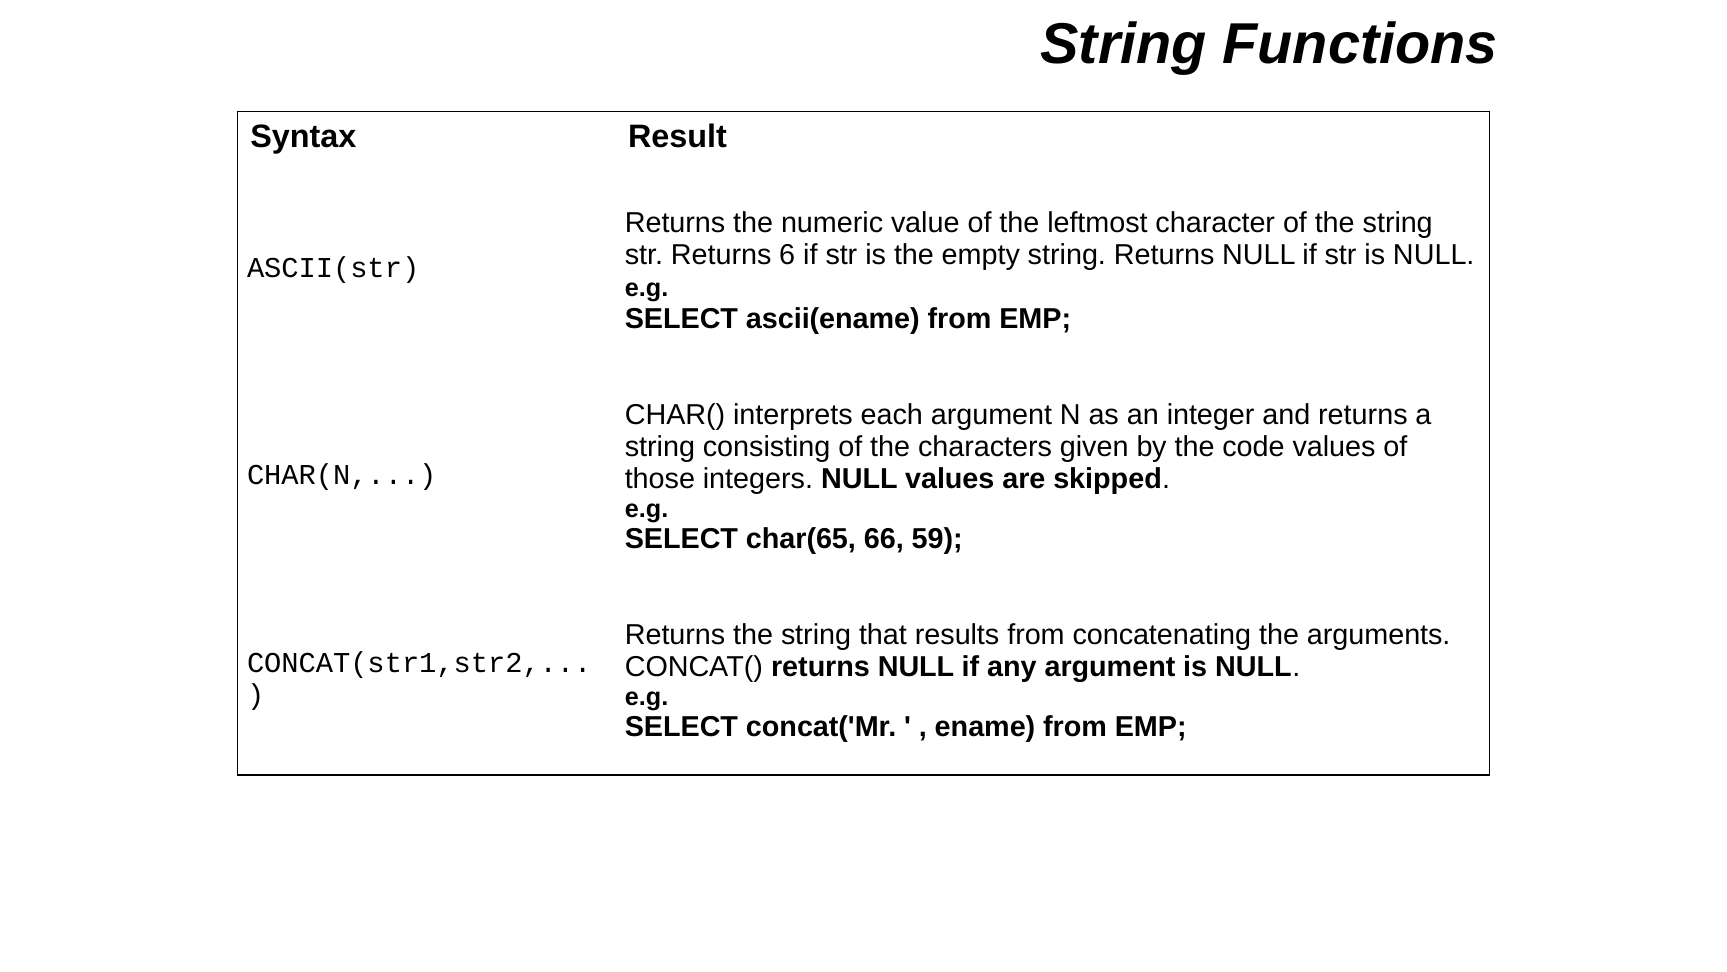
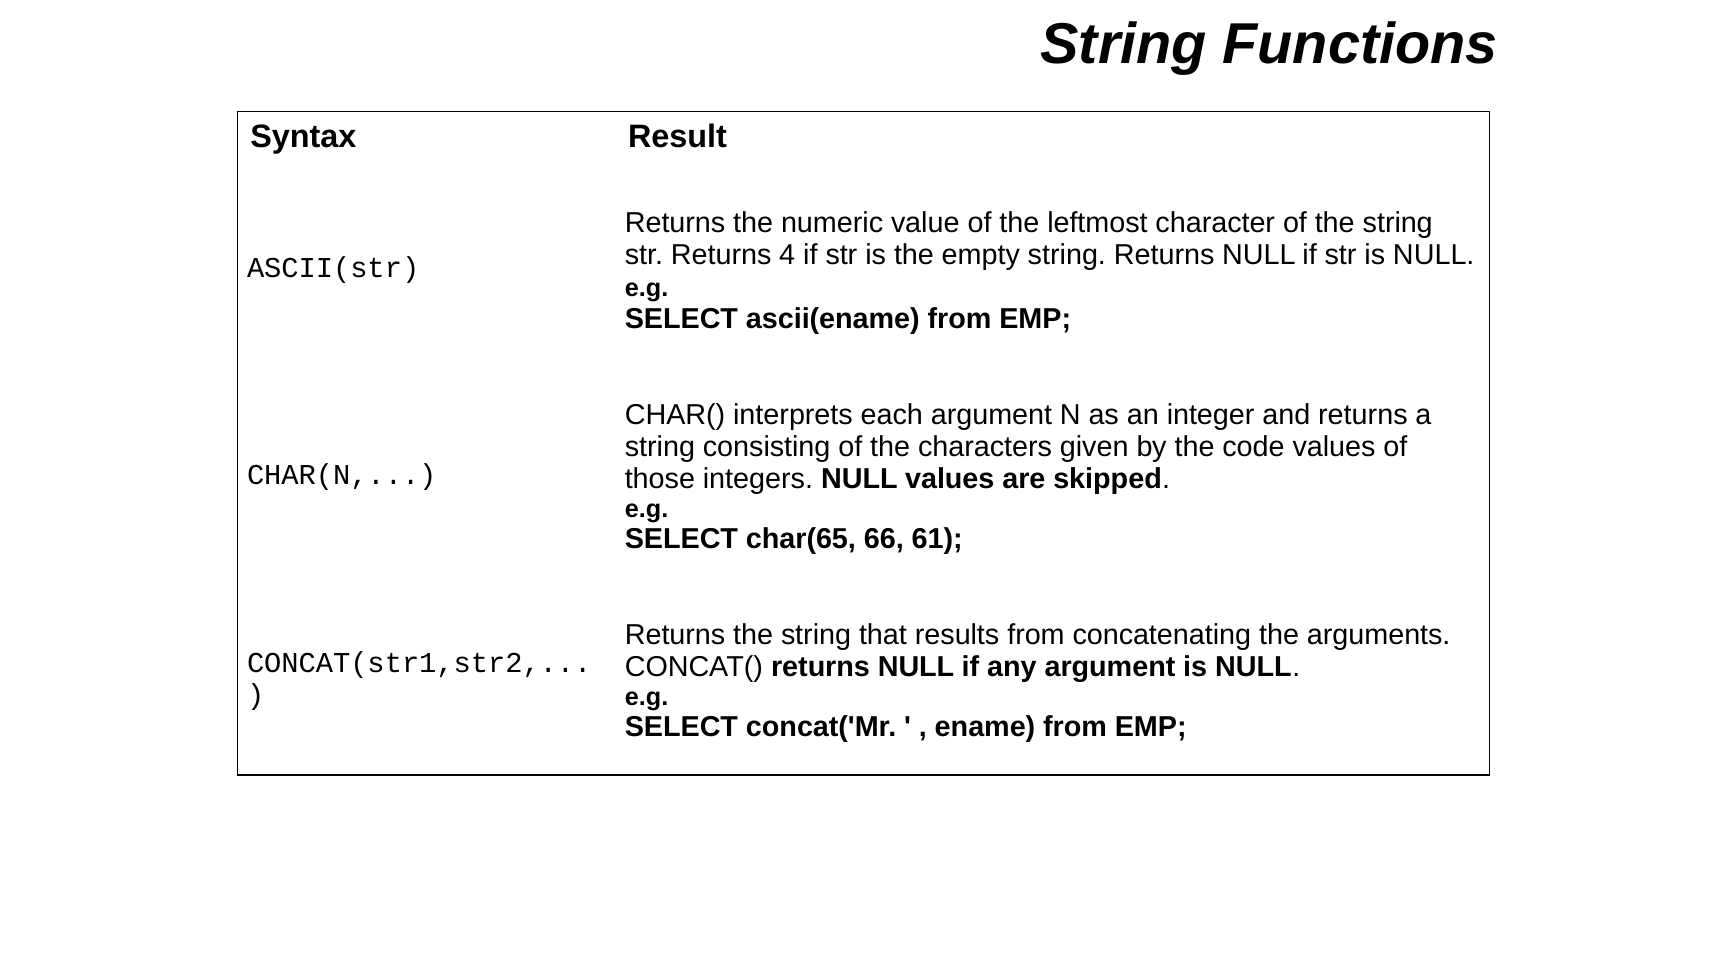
6: 6 -> 4
59: 59 -> 61
